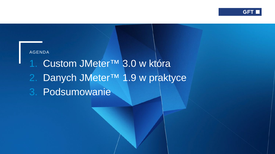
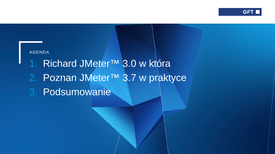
Custom: Custom -> Richard
Danych: Danych -> Poznan
1.9: 1.9 -> 3.7
